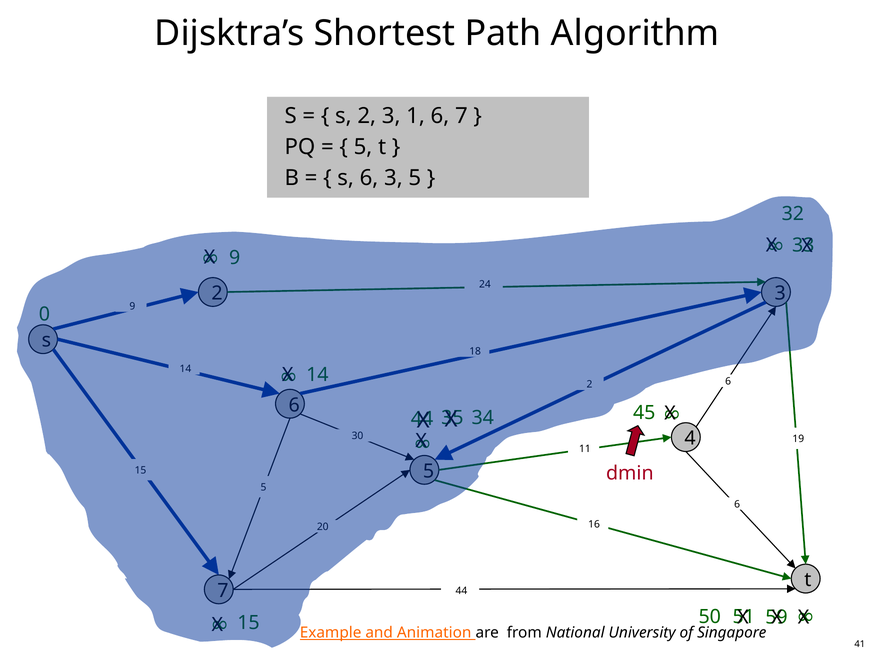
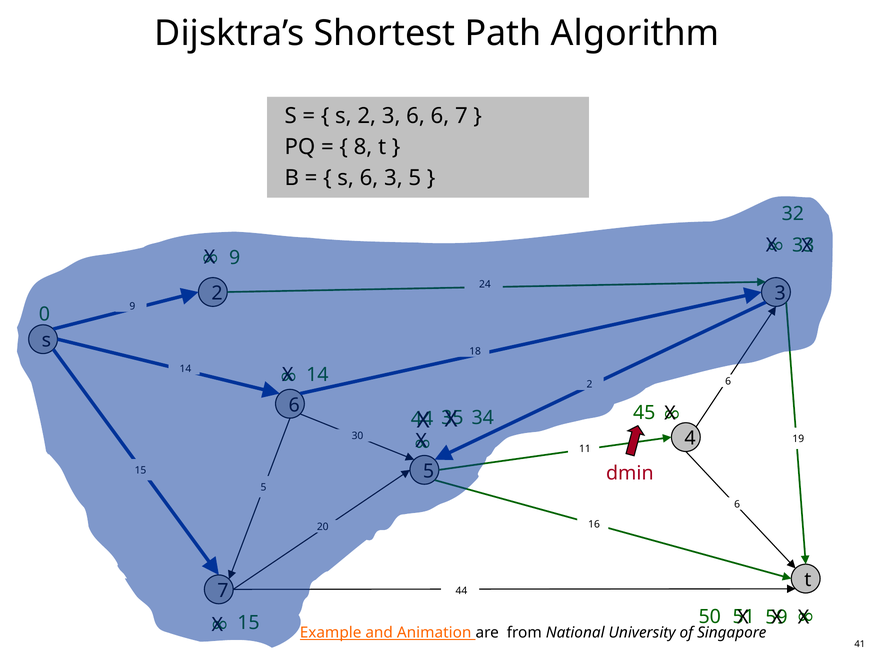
3 1: 1 -> 6
5 at (363, 147): 5 -> 8
